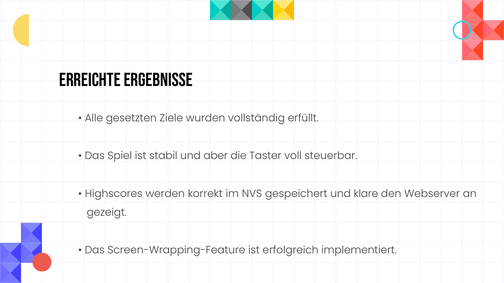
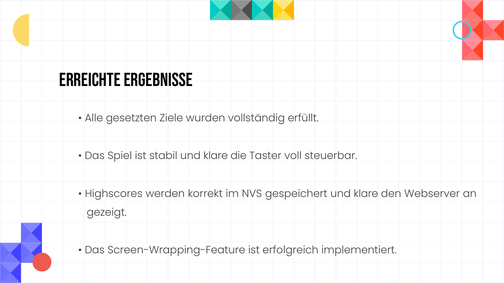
stabil und aber: aber -> klare
